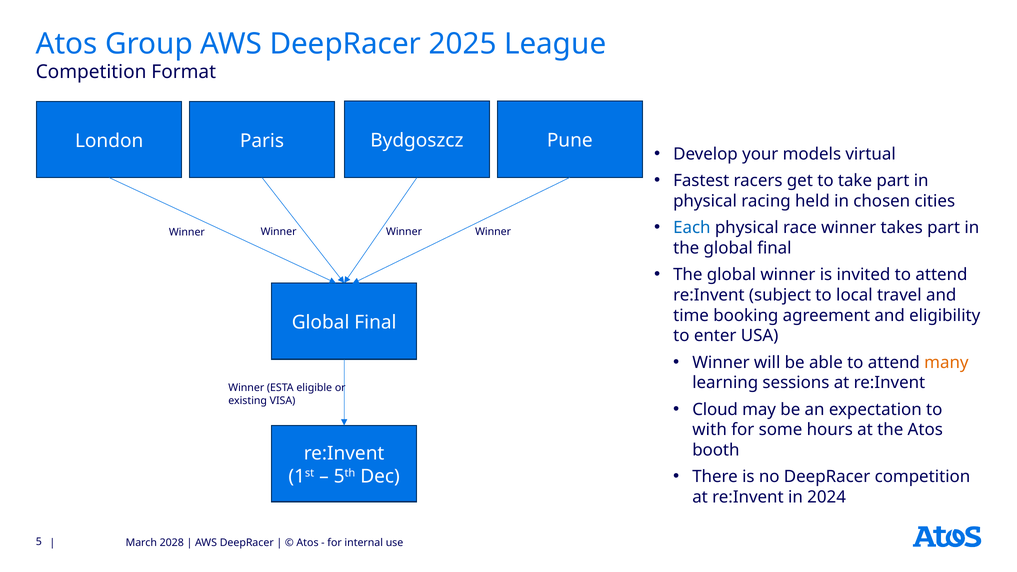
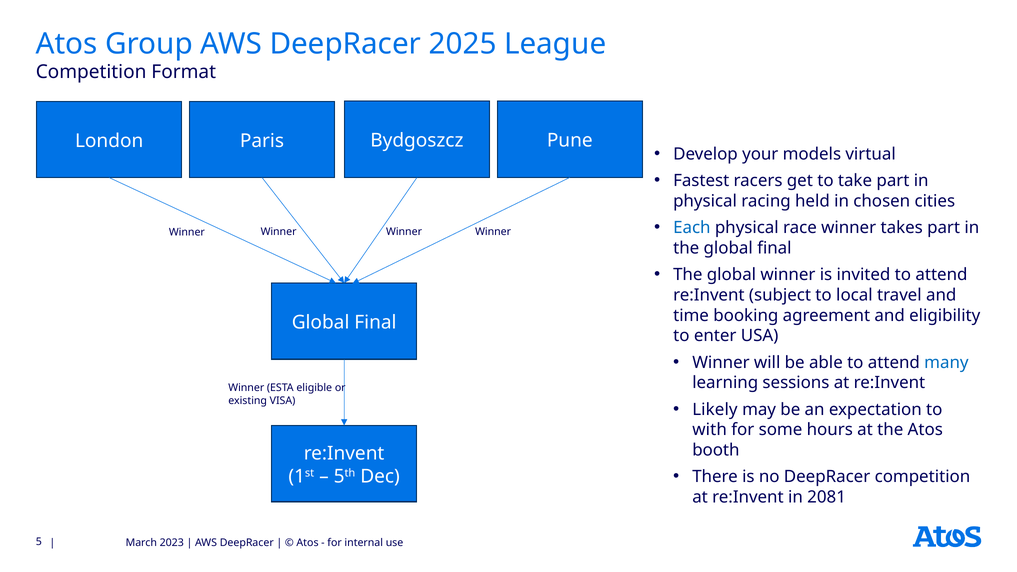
many colour: orange -> blue
Cloud: Cloud -> Likely
2024: 2024 -> 2081
2028: 2028 -> 2023
